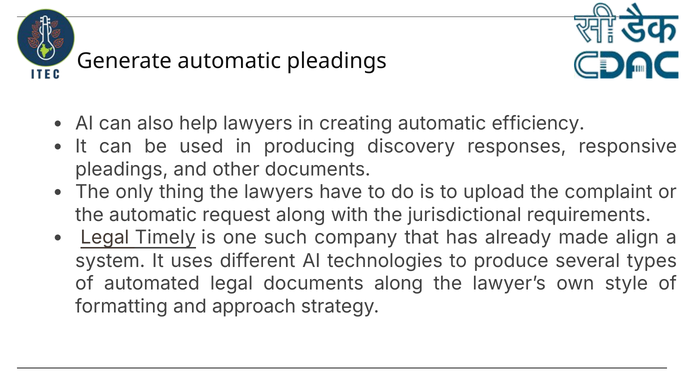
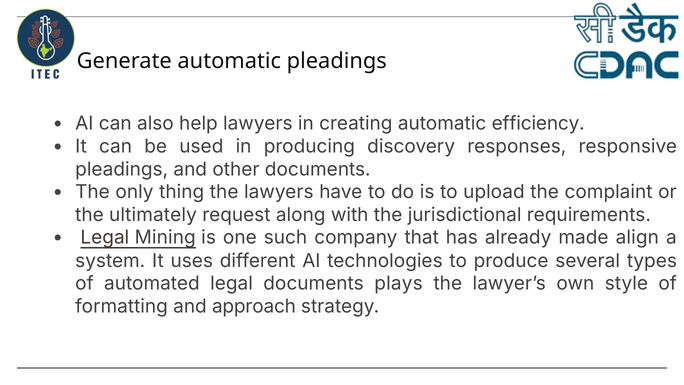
the automatic: automatic -> ultimately
Timely: Timely -> Mining
documents along: along -> plays
